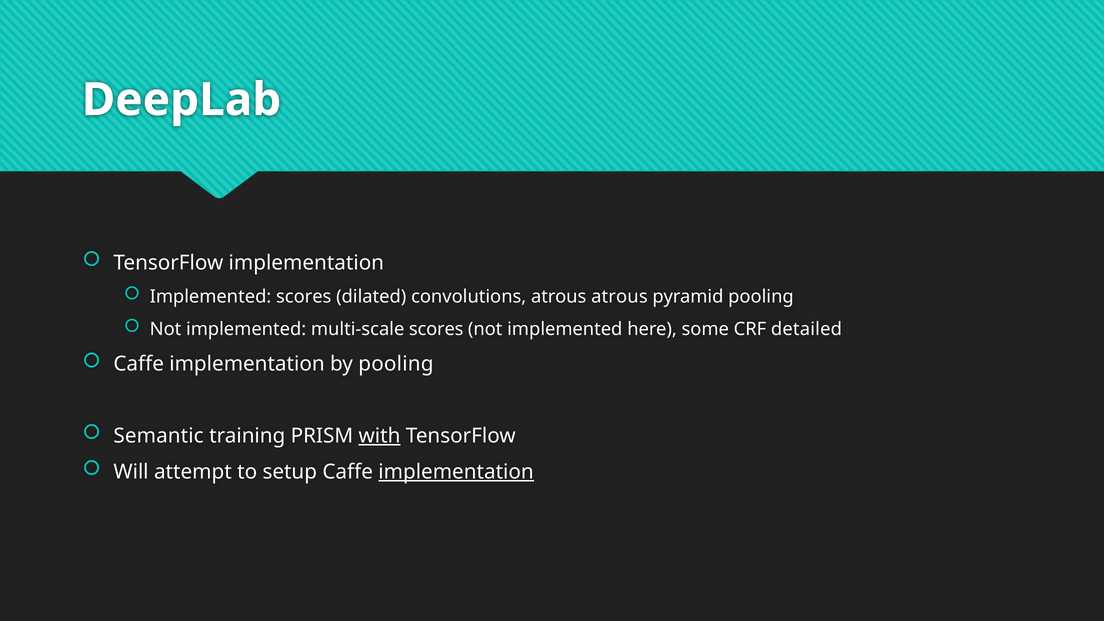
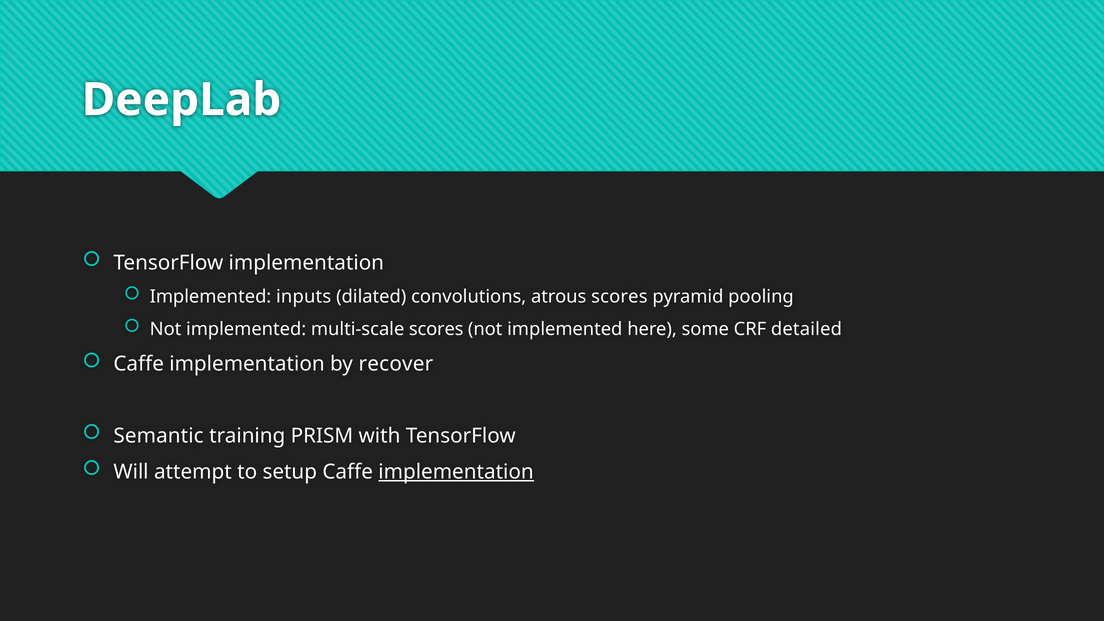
Implemented scores: scores -> inputs
atrous atrous: atrous -> scores
by pooling: pooling -> recover
with underline: present -> none
